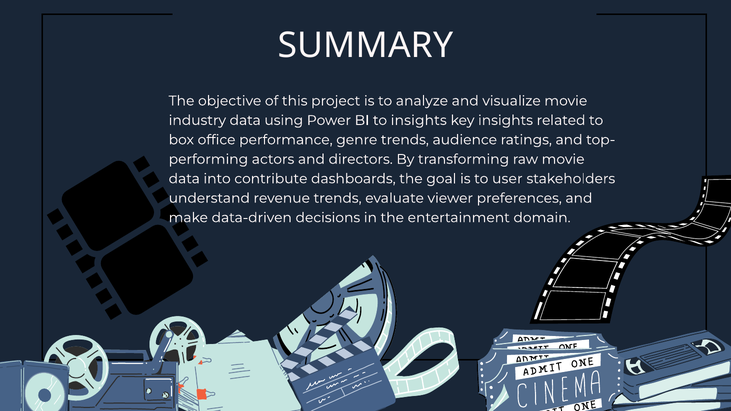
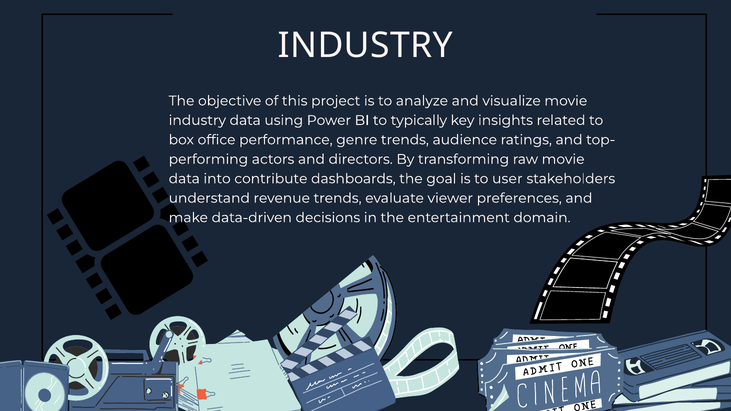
SUMMARY at (365, 46): SUMMARY -> INDUSTRY
to insights: insights -> typically
